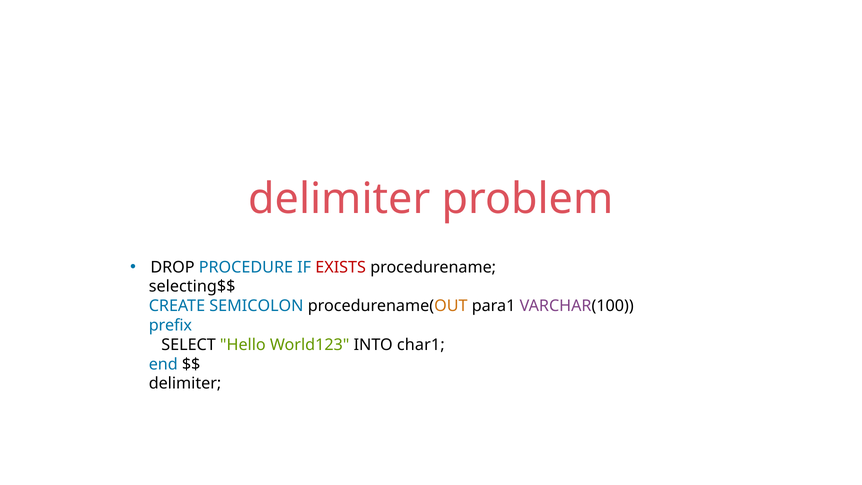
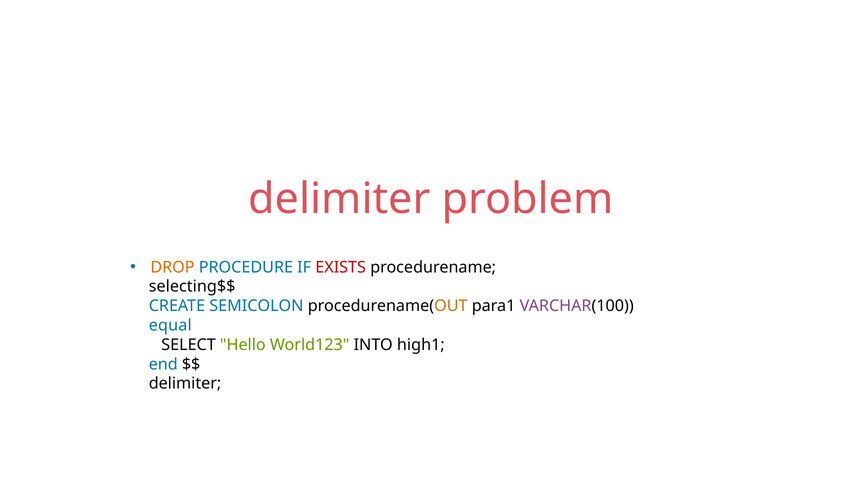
DROP colour: black -> orange
prefix: prefix -> equal
char1: char1 -> high1
